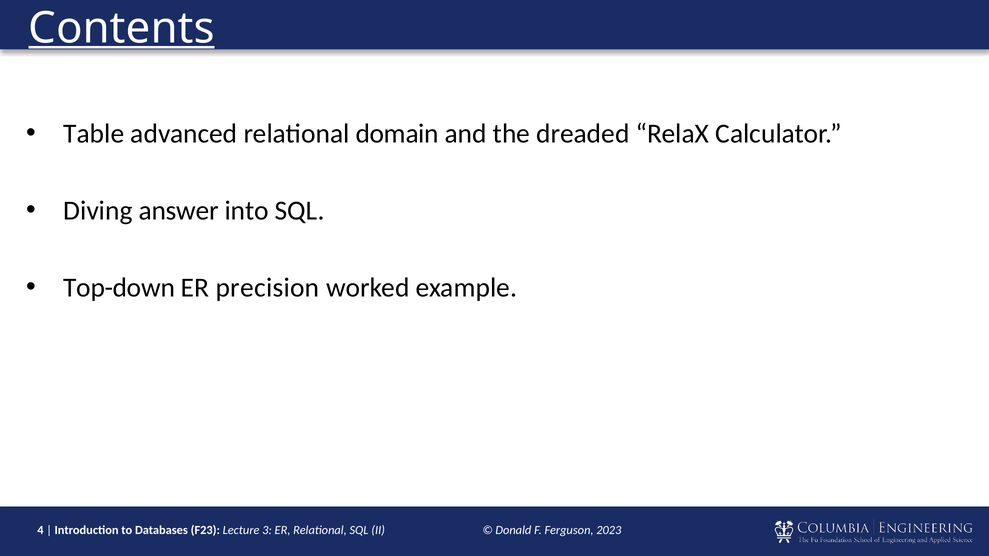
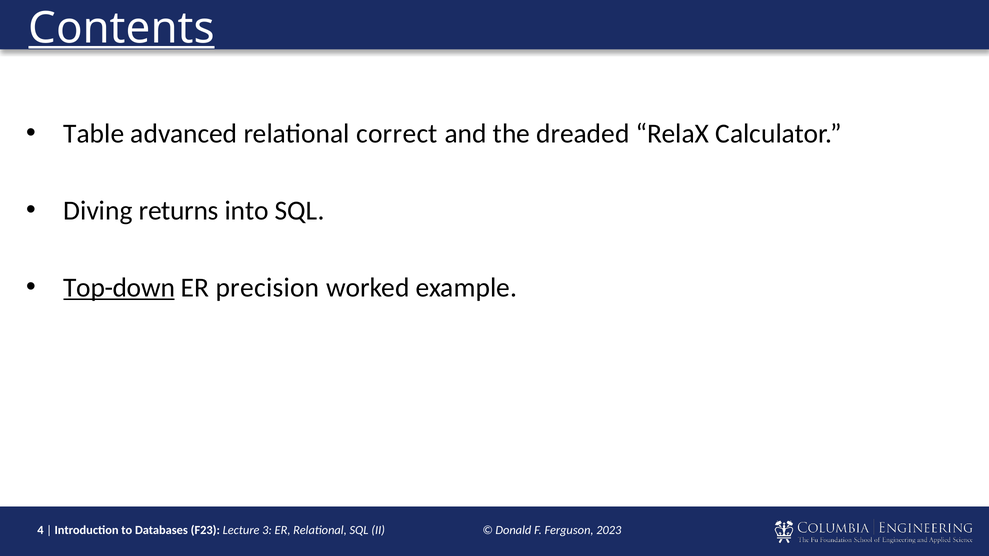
domain: domain -> correct
answer: answer -> returns
Top-down underline: none -> present
